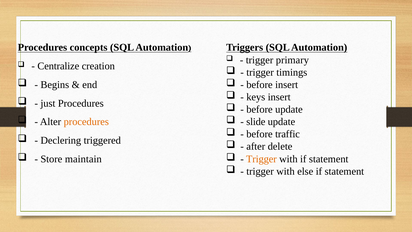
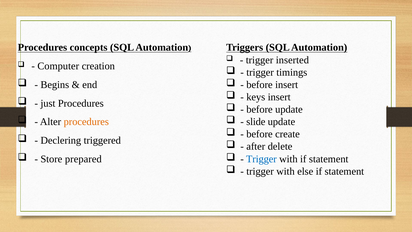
primary: primary -> inserted
Centralize: Centralize -> Computer
traffic: traffic -> create
maintain: maintain -> prepared
Trigger at (261, 159) colour: orange -> blue
